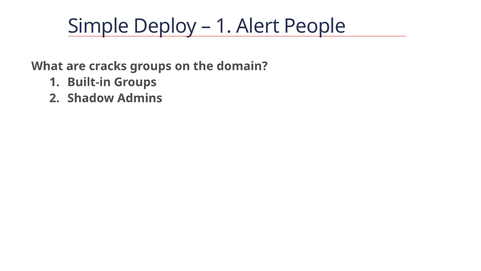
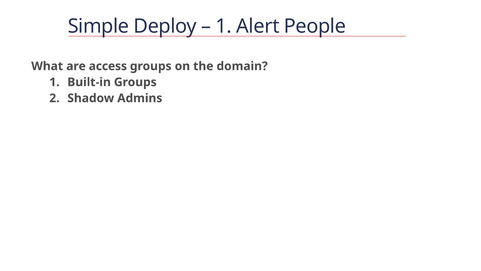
cracks: cracks -> access
